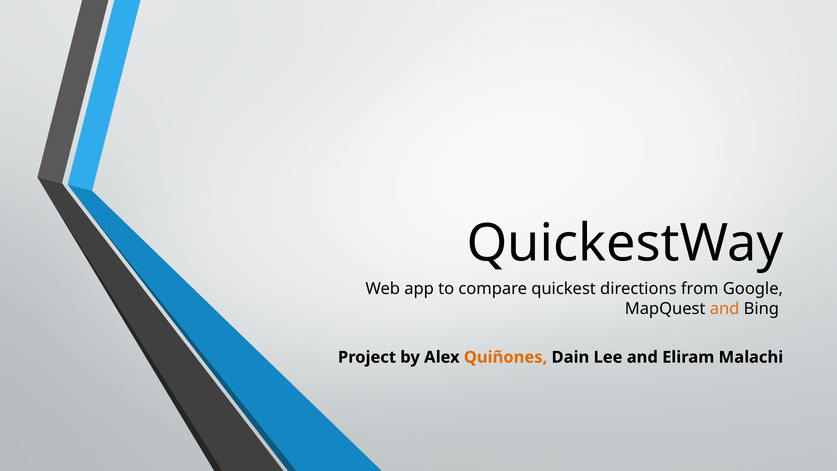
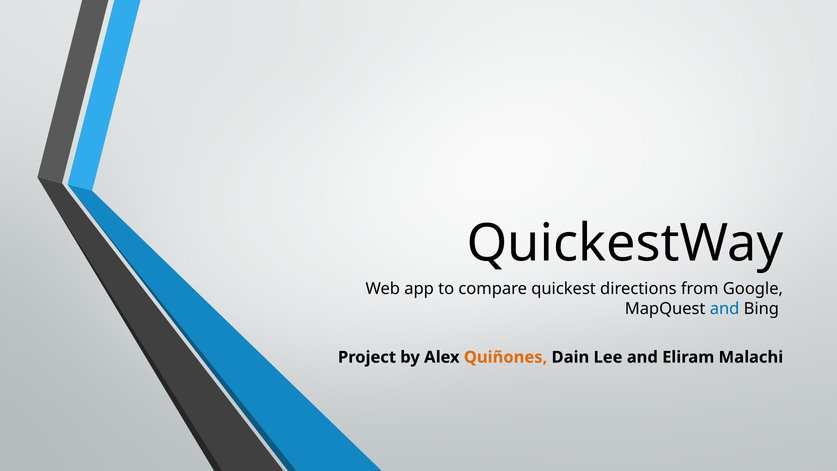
and at (725, 308) colour: orange -> blue
